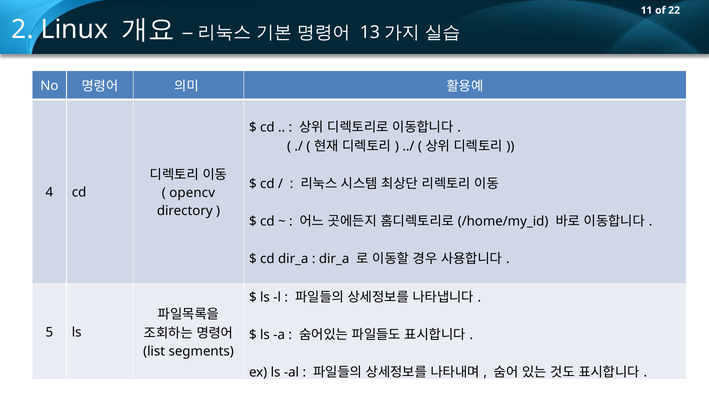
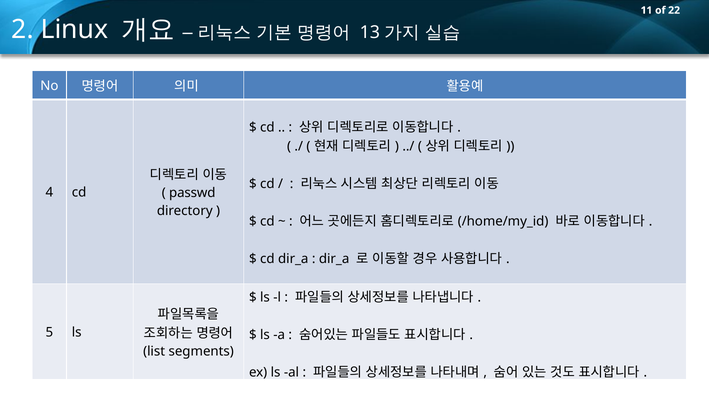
opencv: opencv -> passwd
